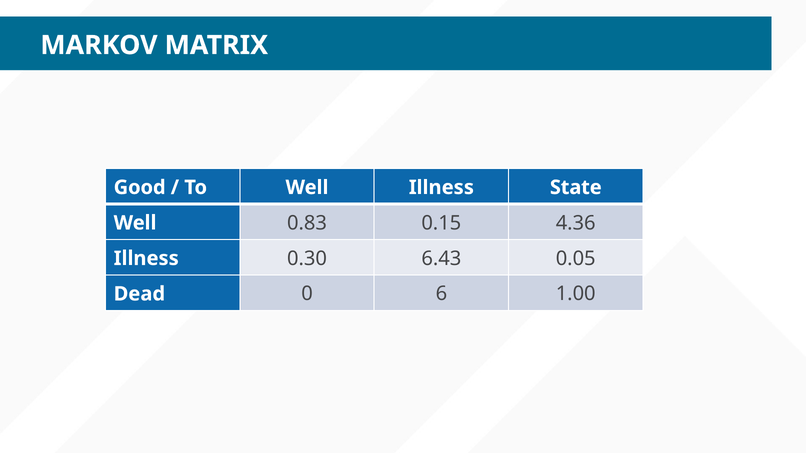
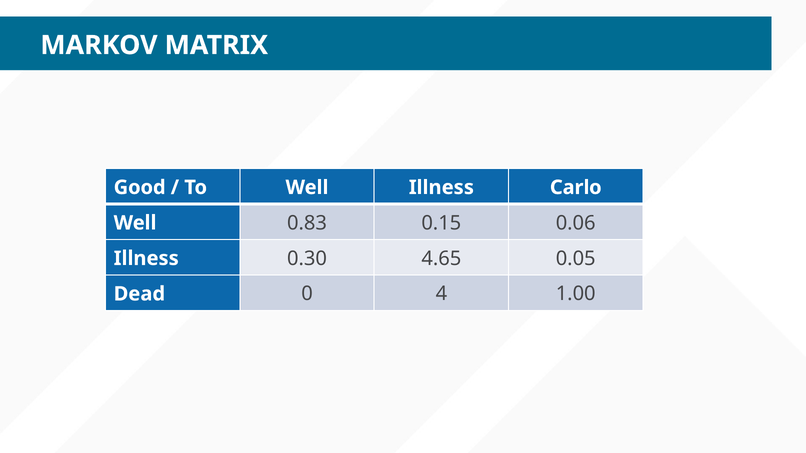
State: State -> Carlo
4.36: 4.36 -> 0.06
6.43: 6.43 -> 4.65
6: 6 -> 4
